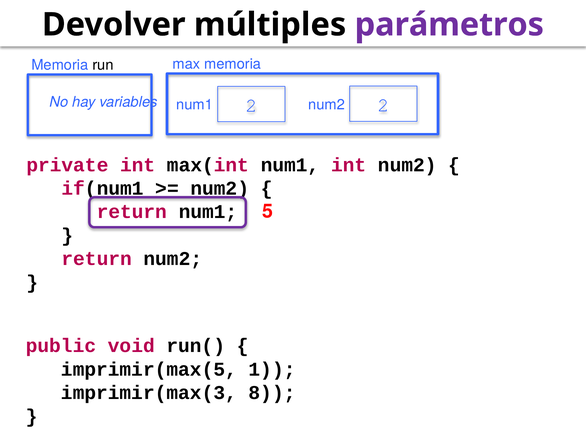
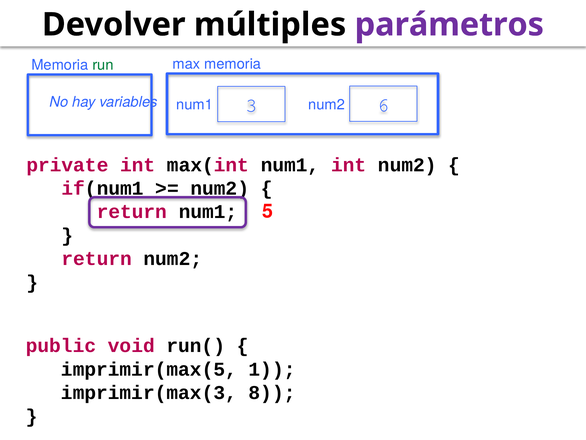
run colour: black -> green
num1 2: 2 -> 3
num2 2: 2 -> 6
